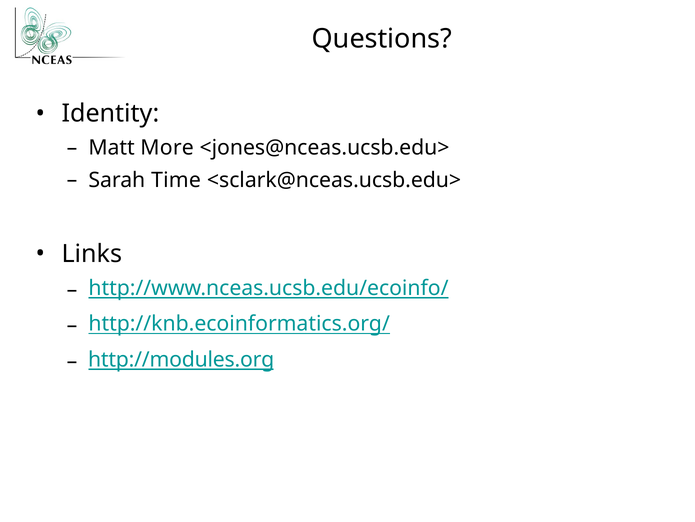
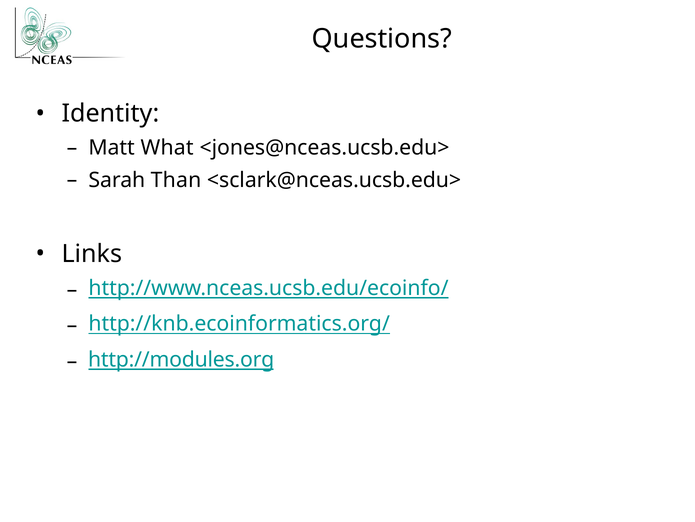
More: More -> What
Time: Time -> Than
